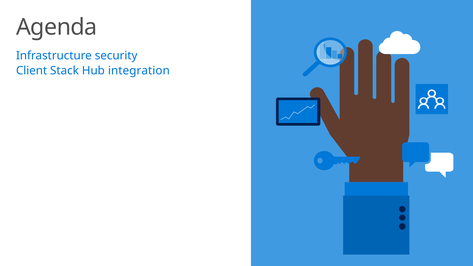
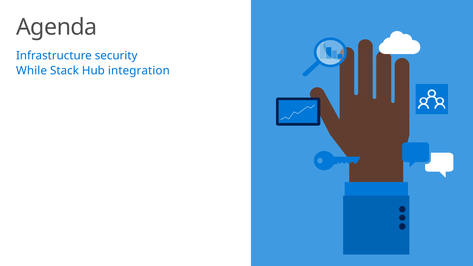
Client: Client -> While
